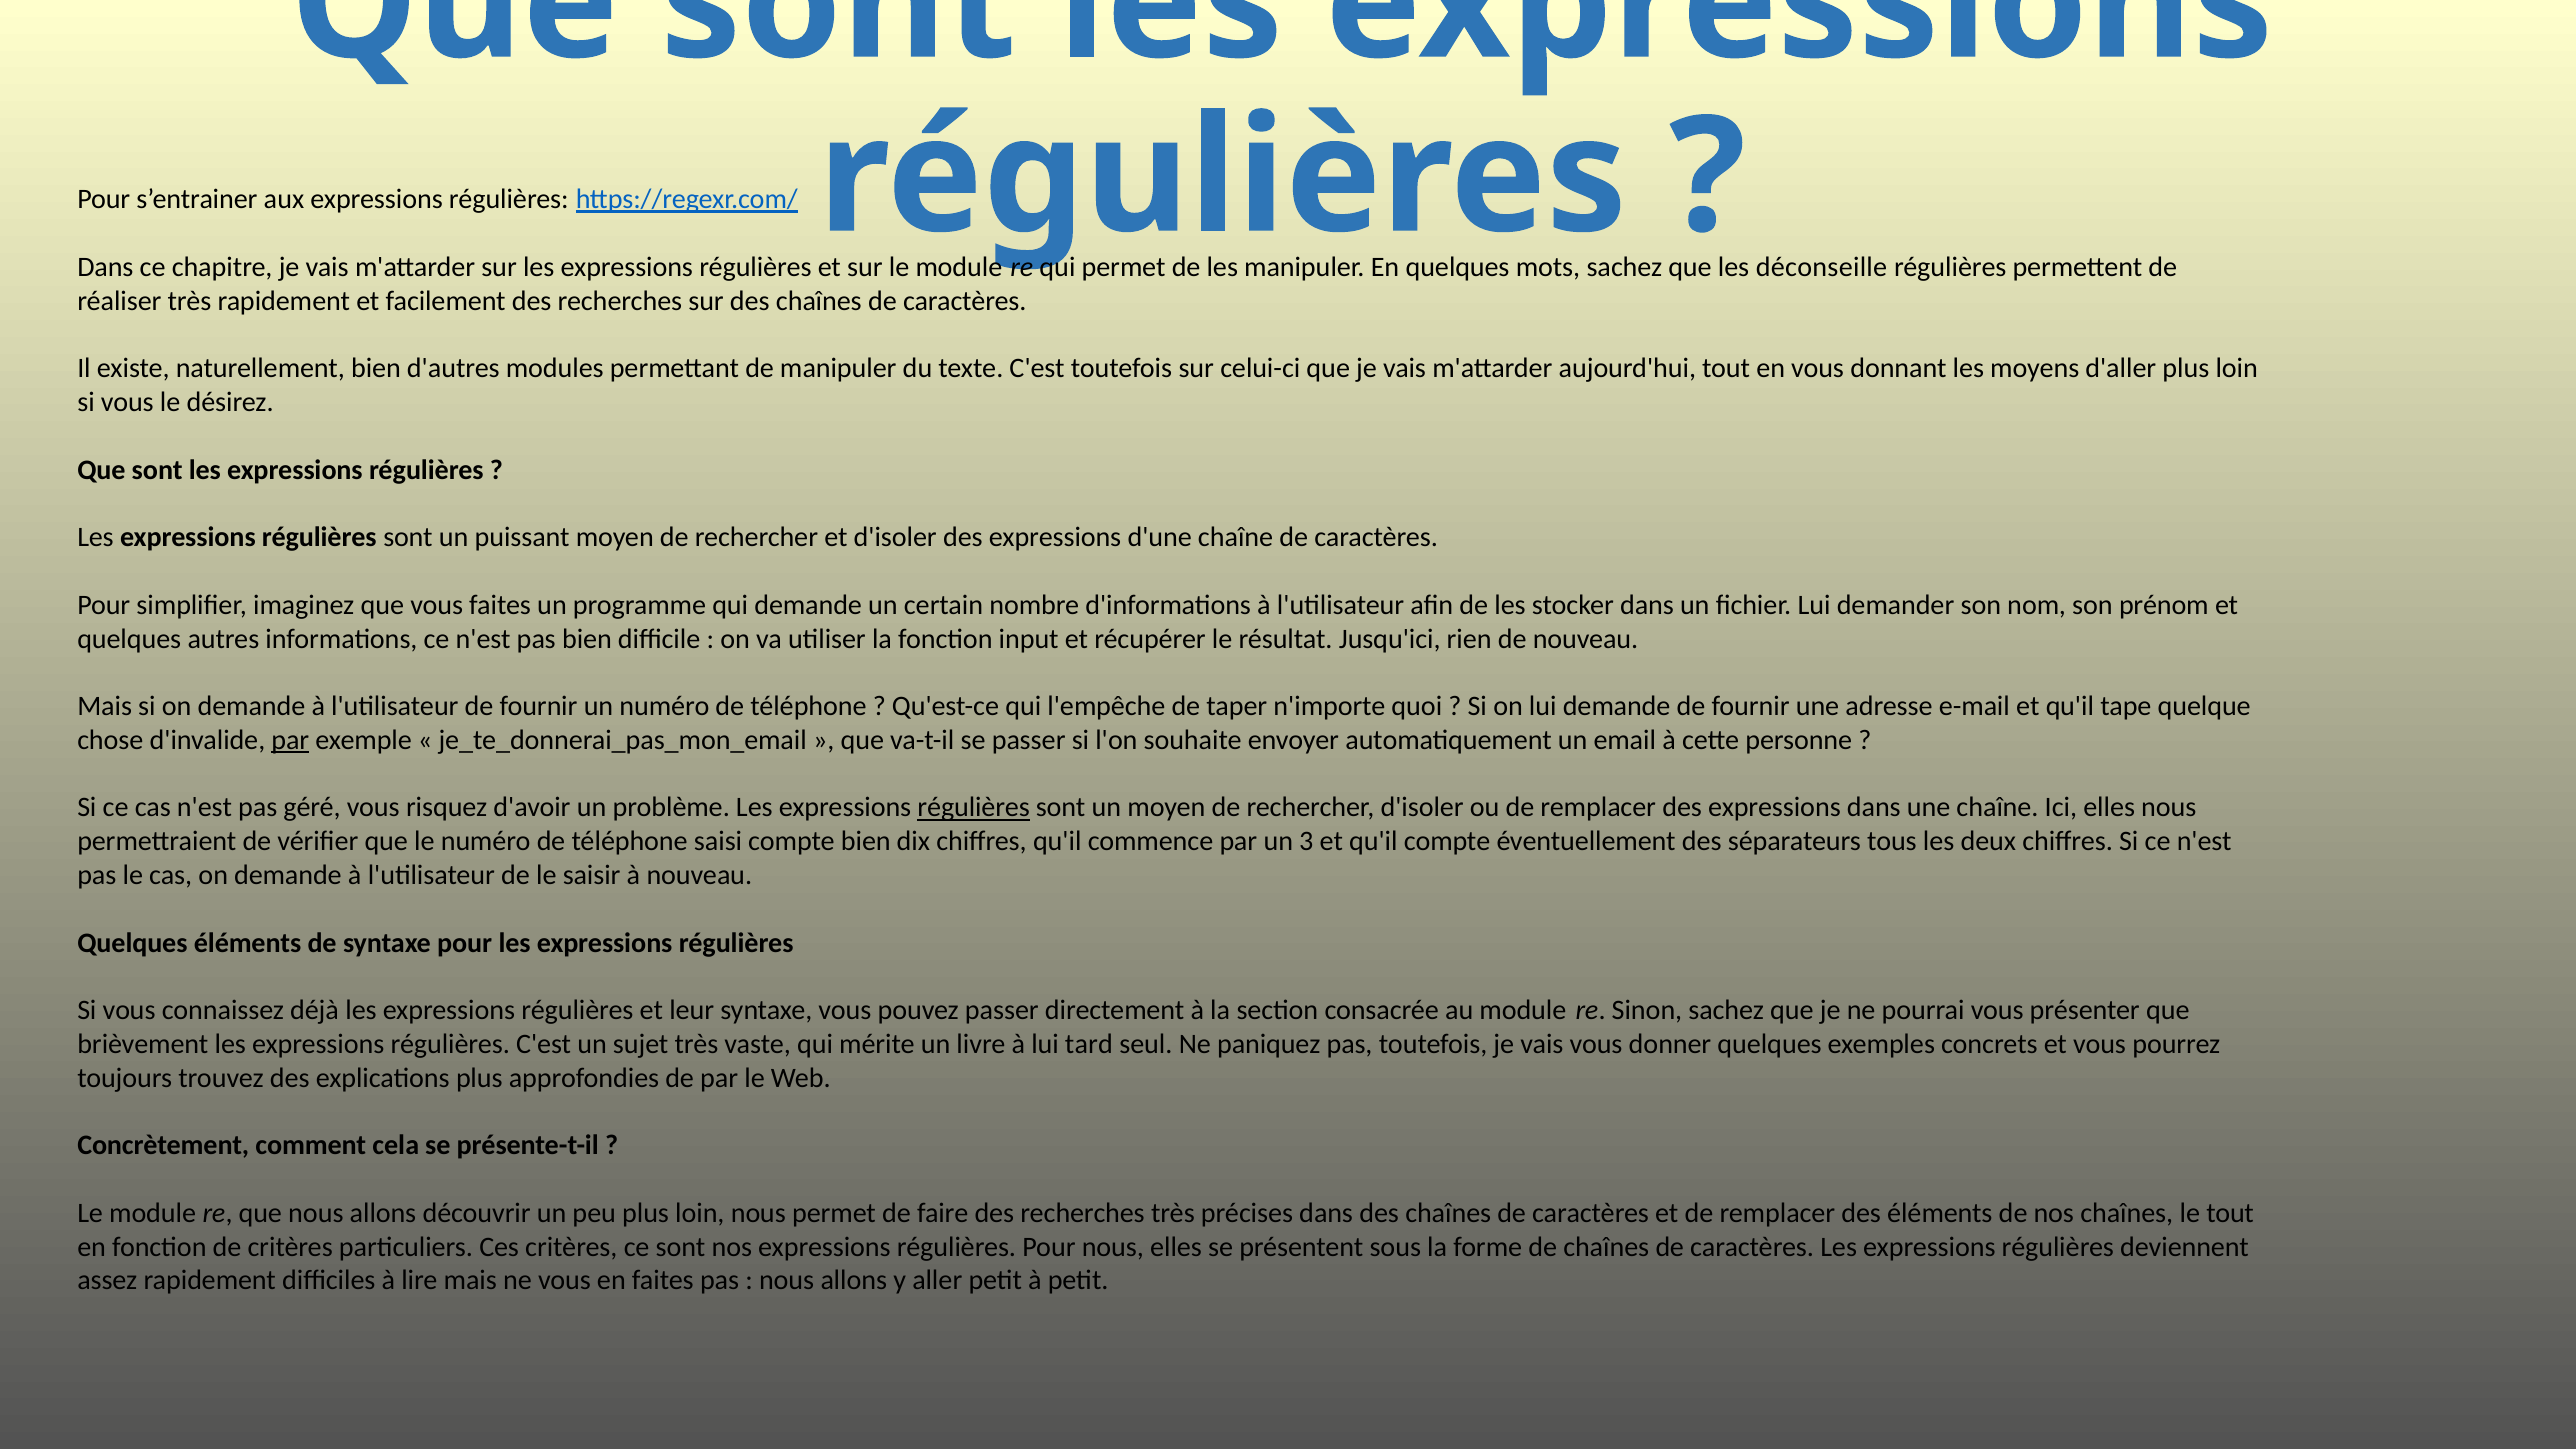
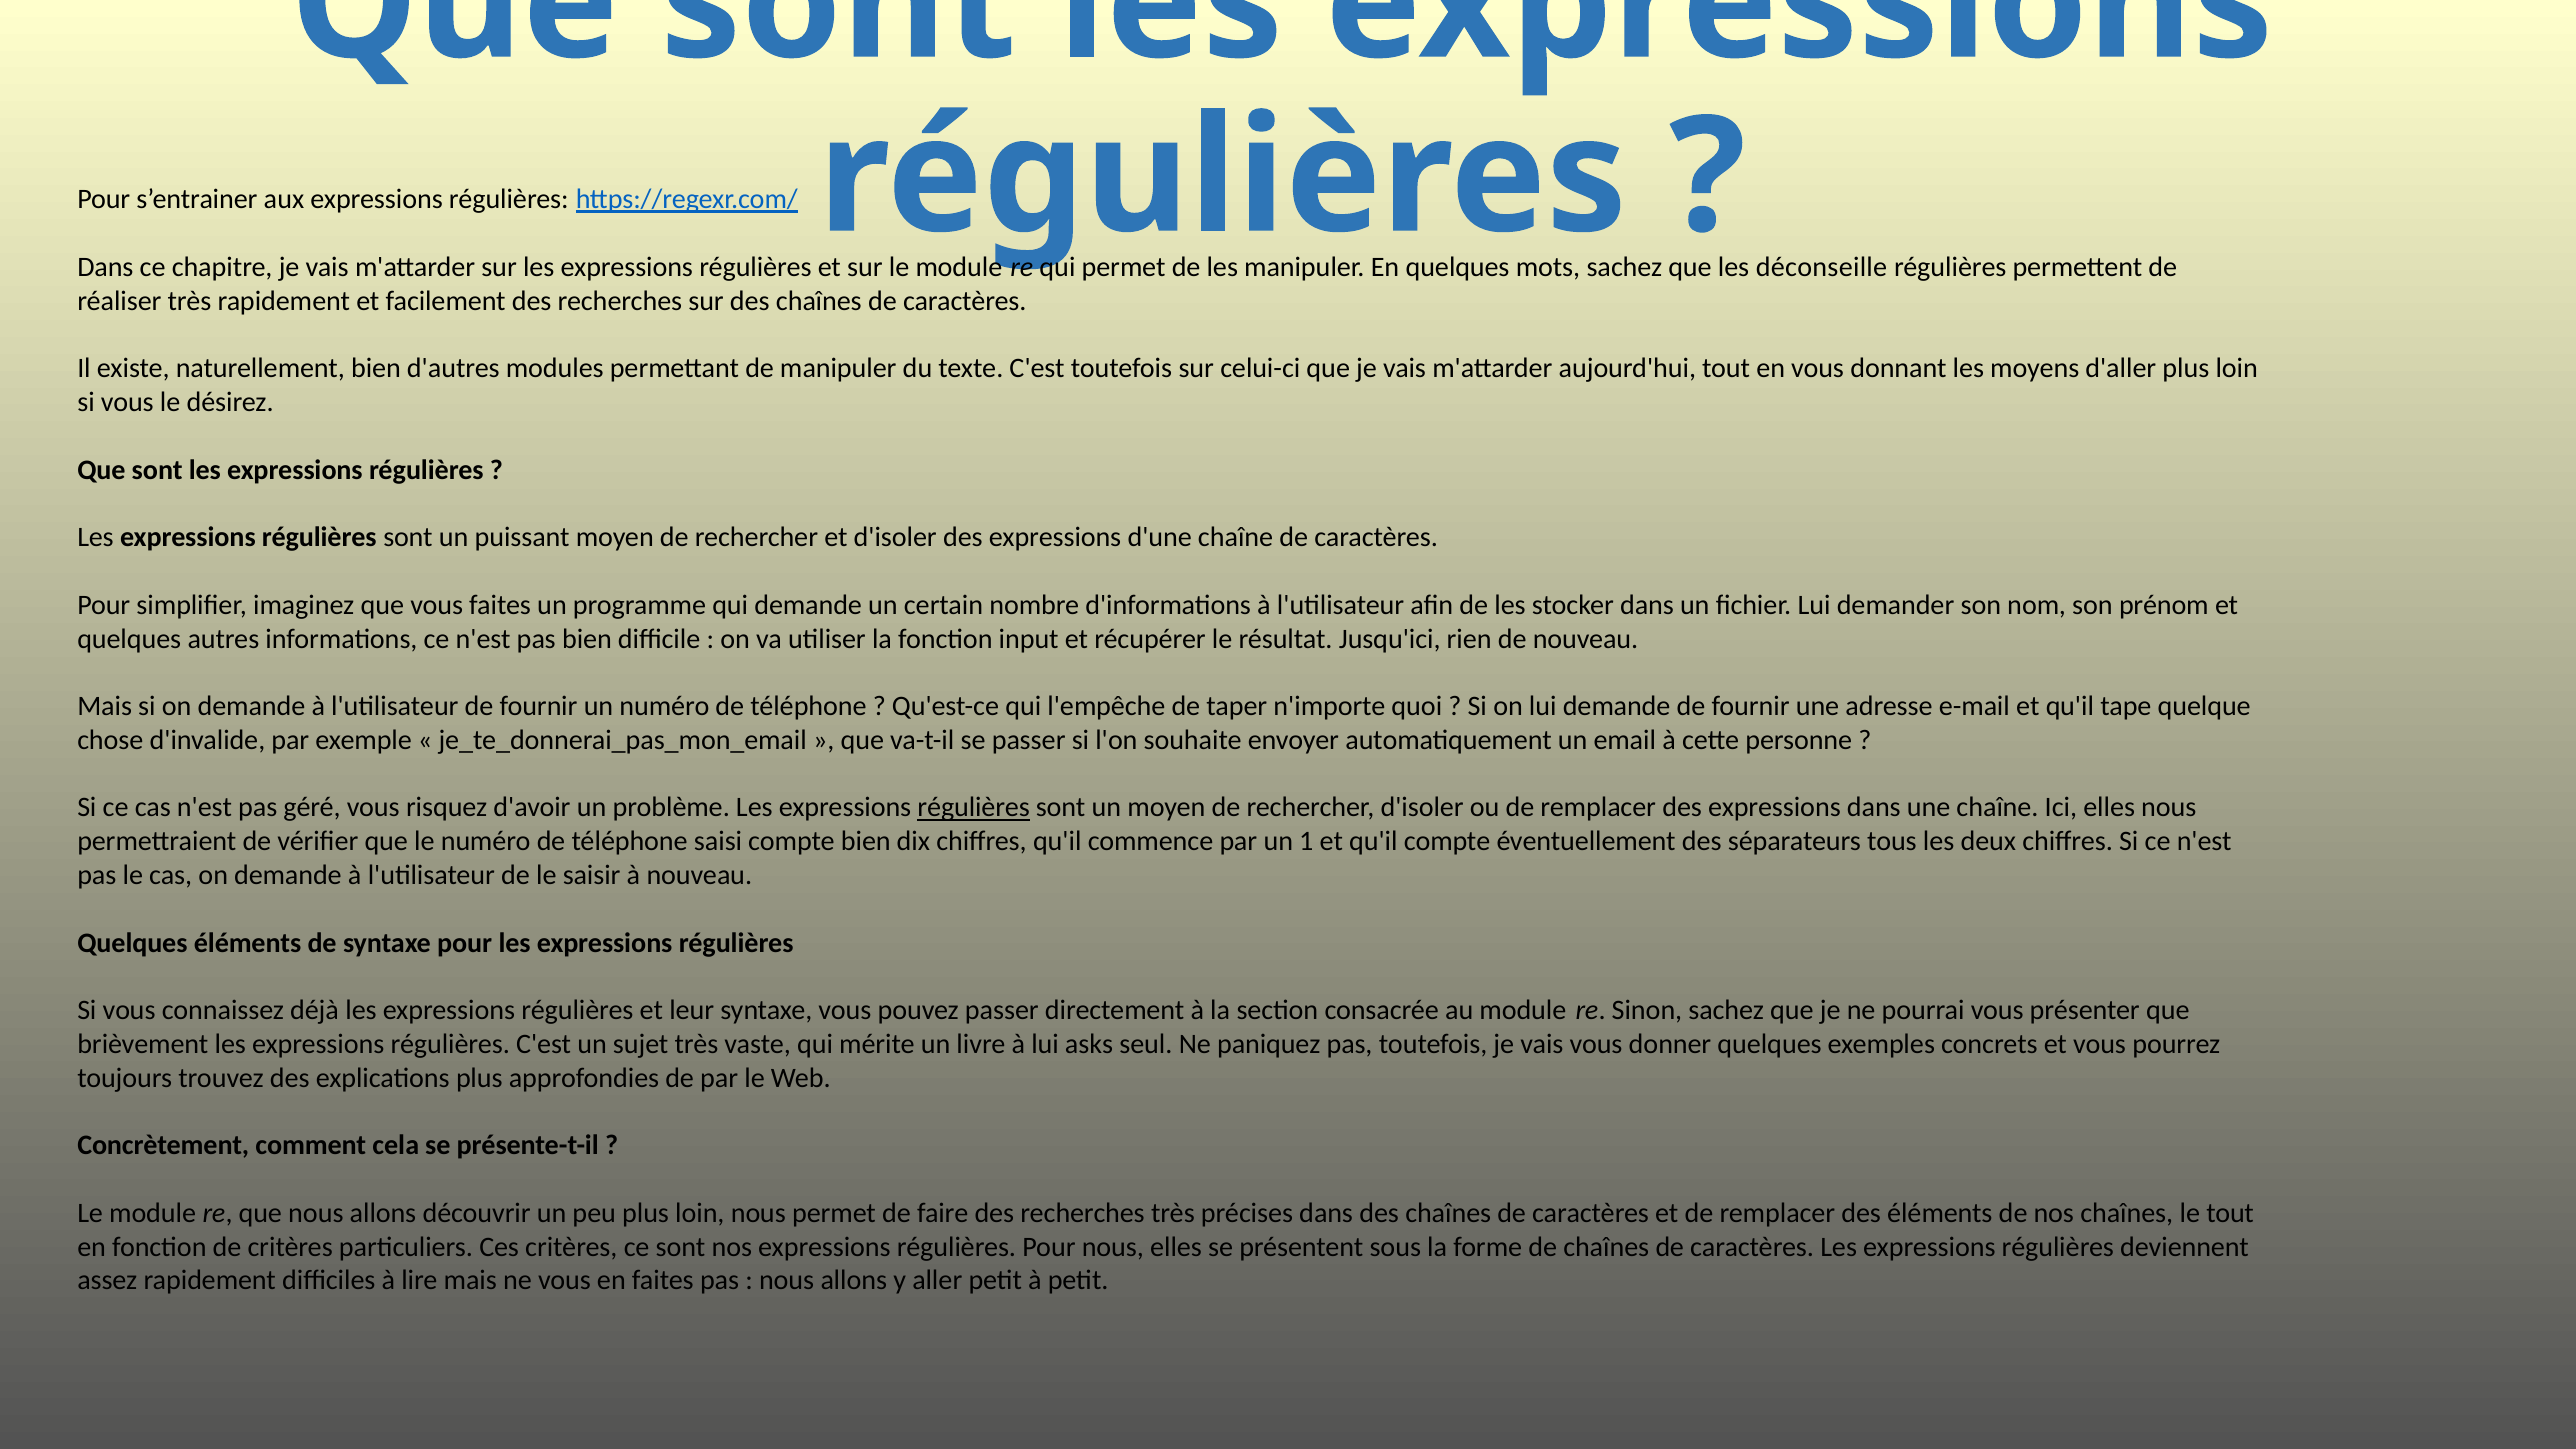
par at (290, 740) underline: present -> none
3: 3 -> 1
tard: tard -> asks
